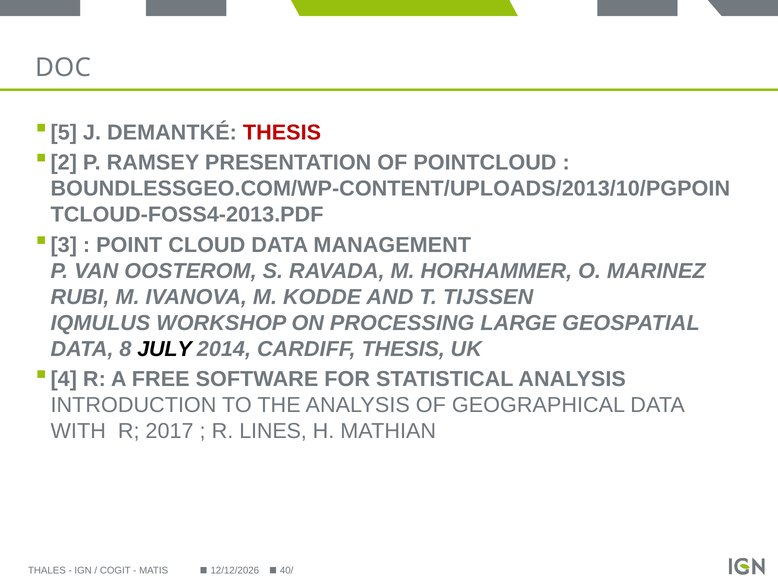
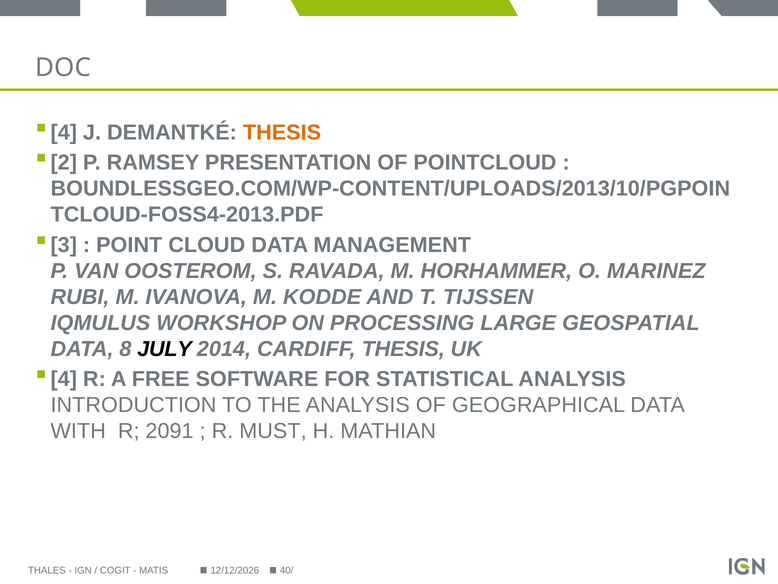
5 at (64, 132): 5 -> 4
THESIS at (282, 132) colour: red -> orange
2017: 2017 -> 2091
LINES: LINES -> MUST
